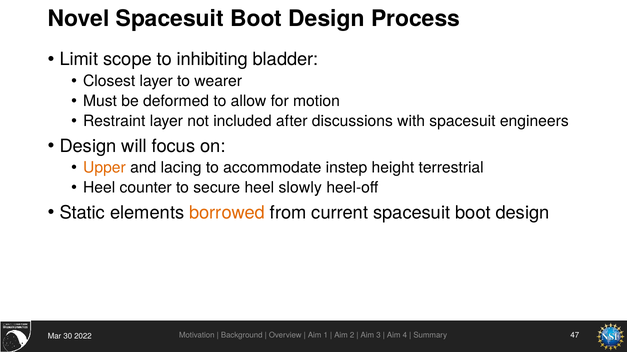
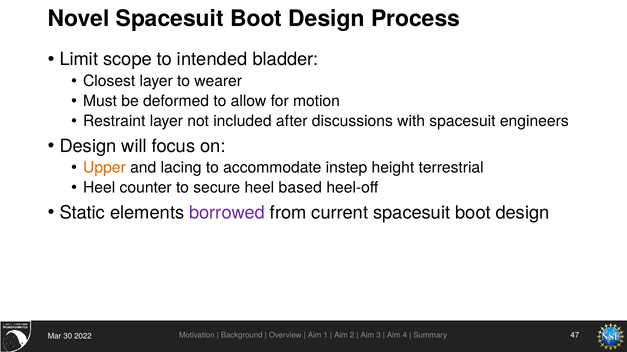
inhibiting: inhibiting -> intended
slowly: slowly -> based
borrowed colour: orange -> purple
